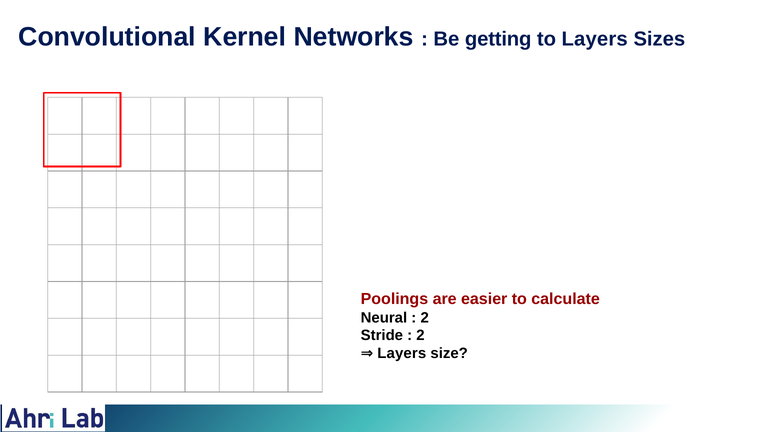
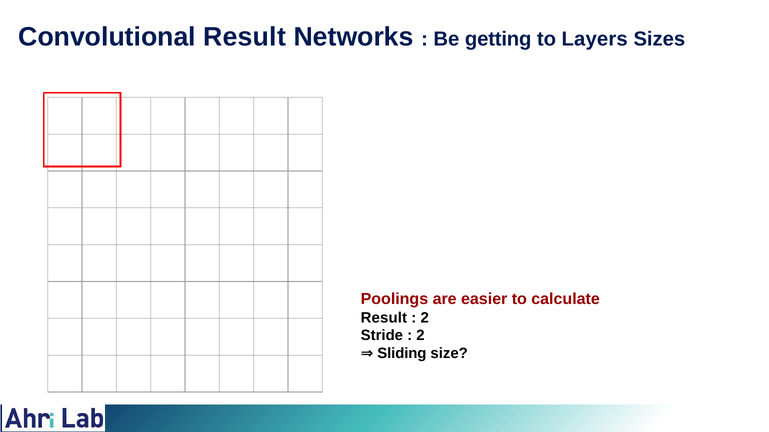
Convolutional Kernel: Kernel -> Result
Neural at (384, 318): Neural -> Result
Layers at (402, 354): Layers -> Sliding
